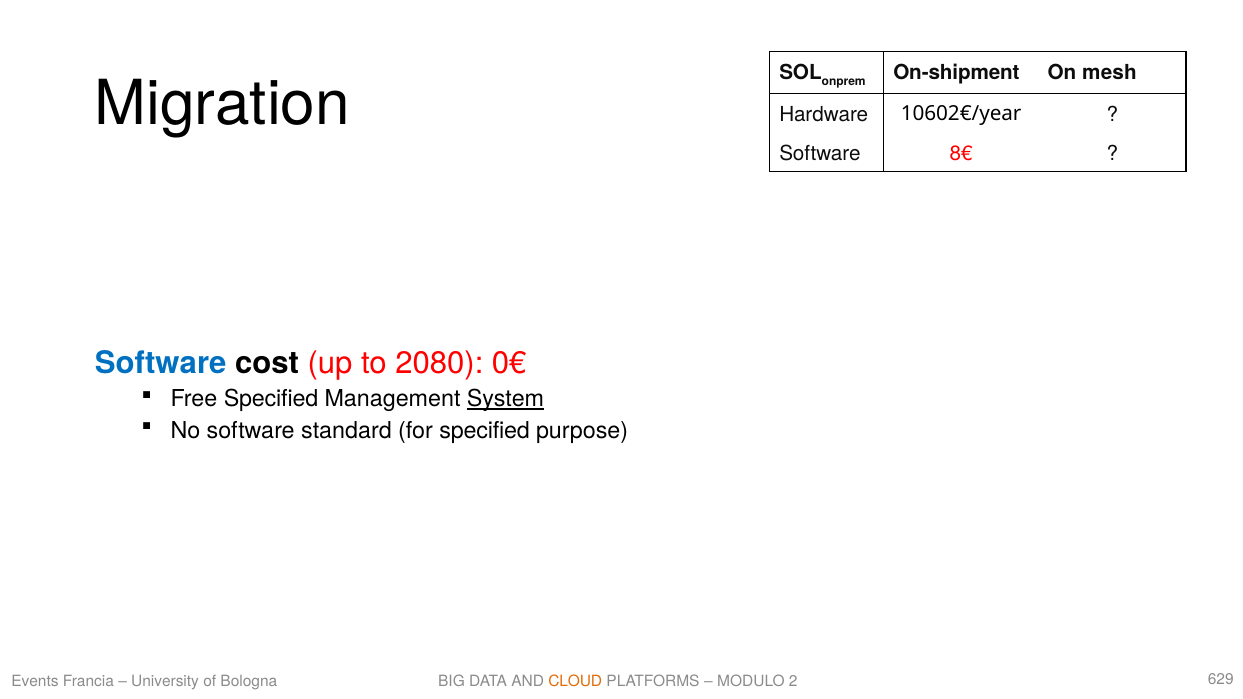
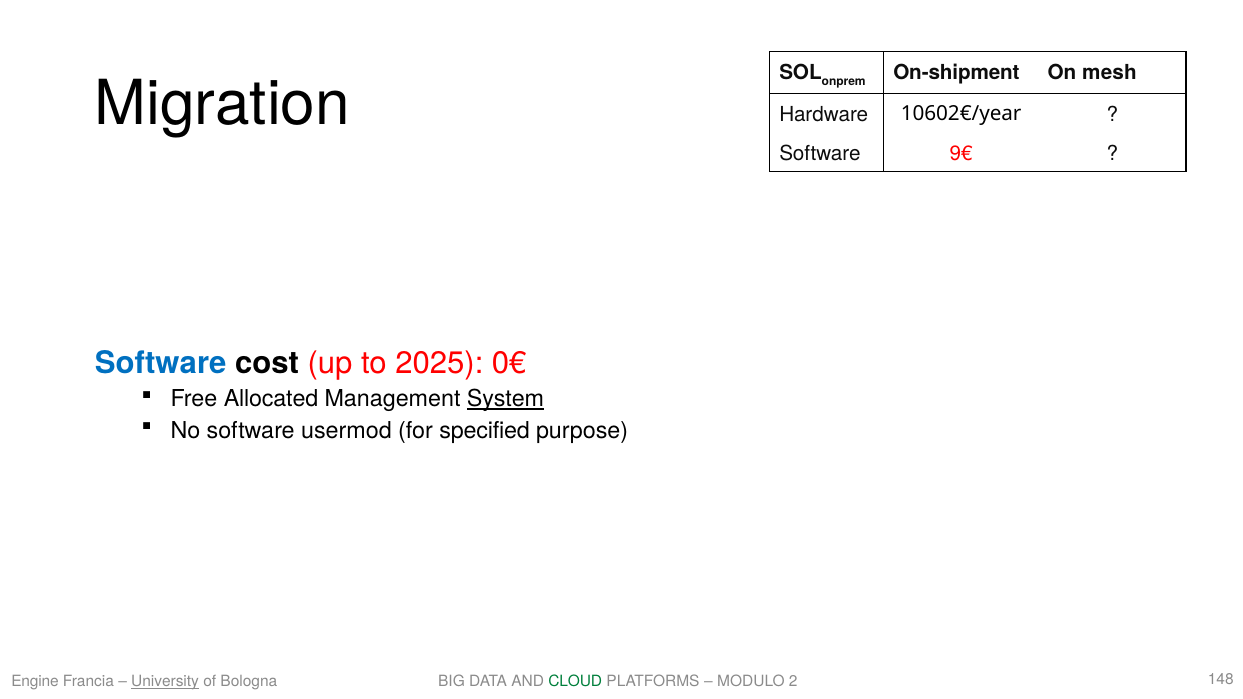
8€: 8€ -> 9€
2080: 2080 -> 2025
Free Specified: Specified -> Allocated
standard: standard -> usermod
Events: Events -> Engine
University underline: none -> present
CLOUD colour: orange -> green
629: 629 -> 148
